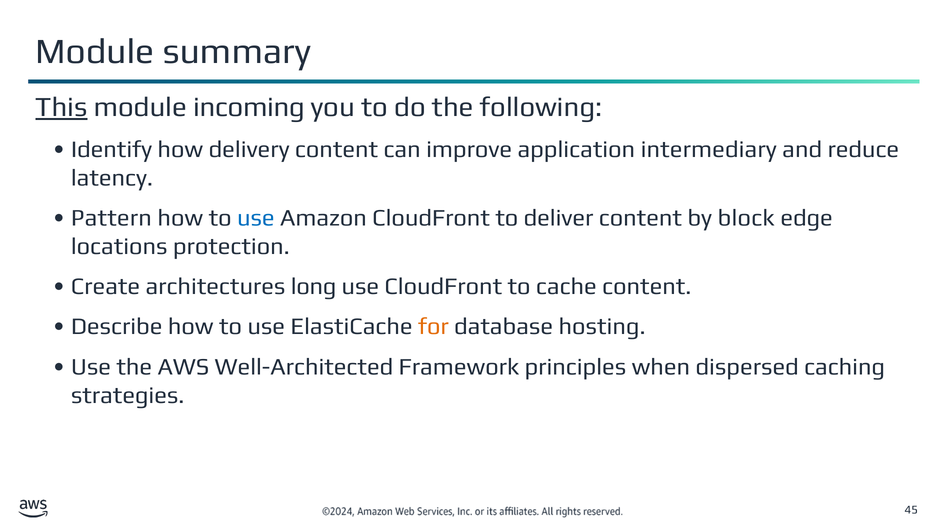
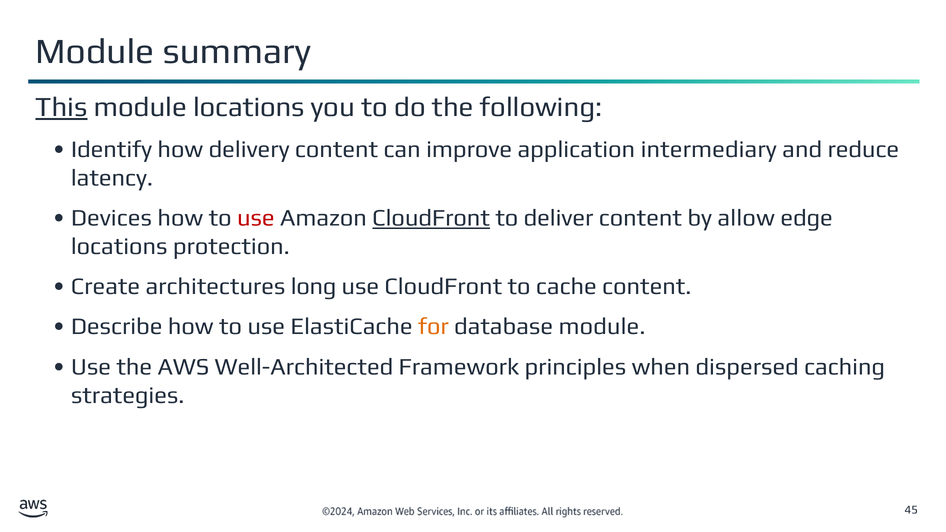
module incoming: incoming -> locations
Pattern: Pattern -> Devices
use at (256, 218) colour: blue -> red
CloudFront at (431, 218) underline: none -> present
block: block -> allow
database hosting: hosting -> module
